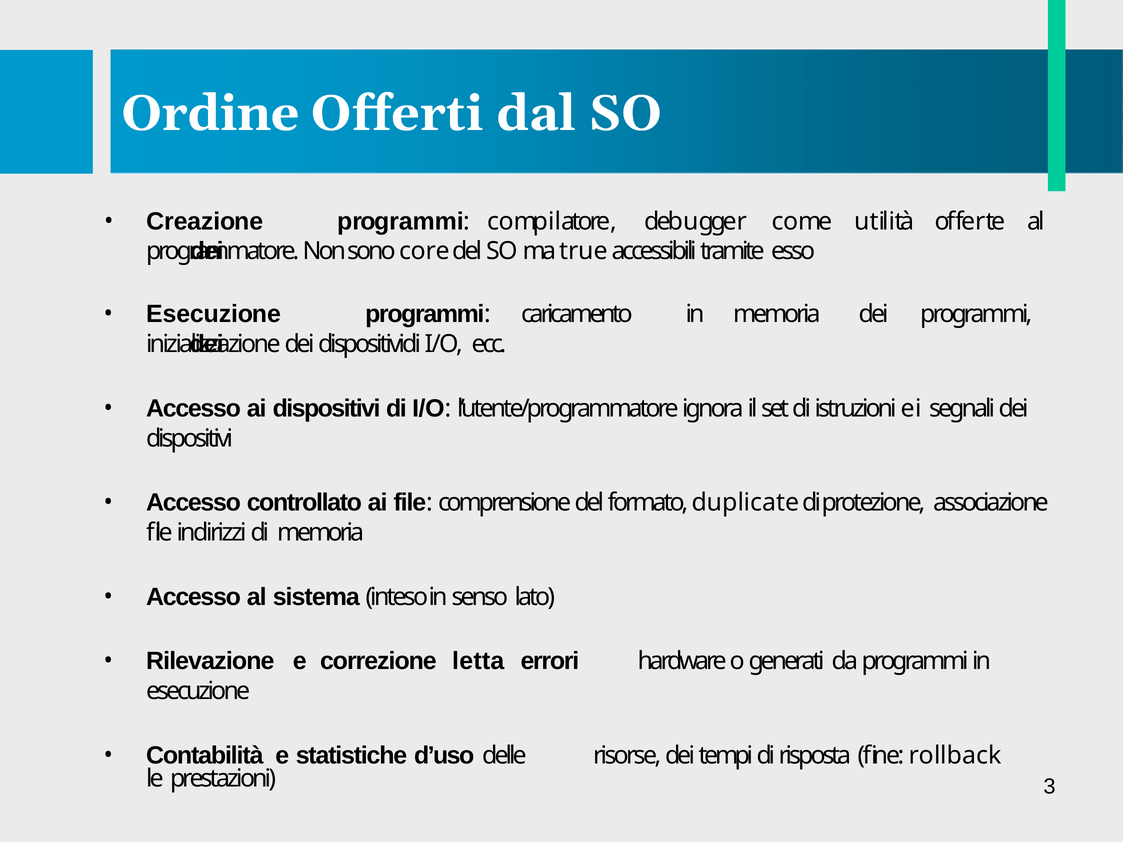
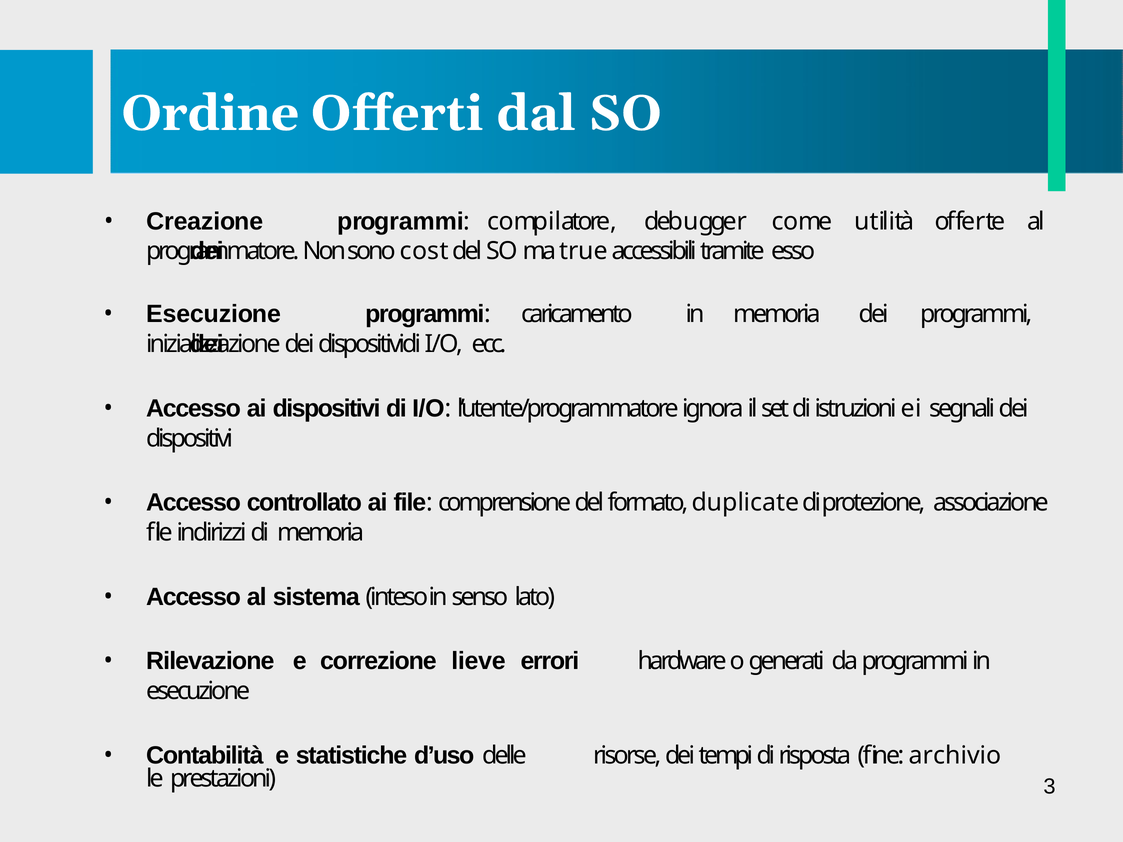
core: core -> cost
letta: letta -> lieve
rollback: rollback -> archivio
